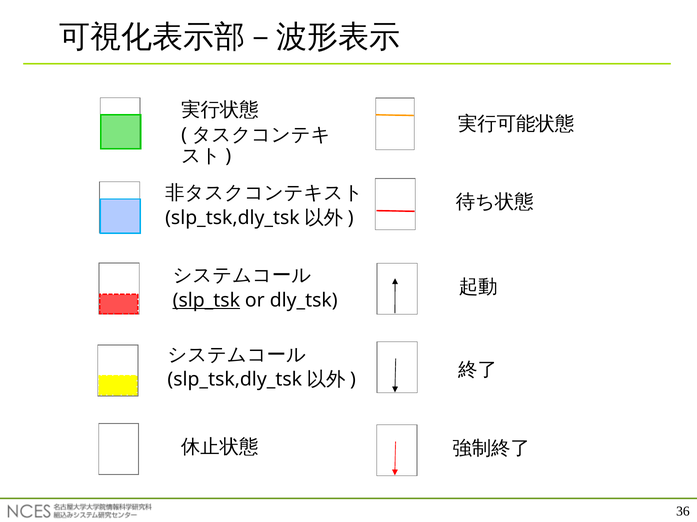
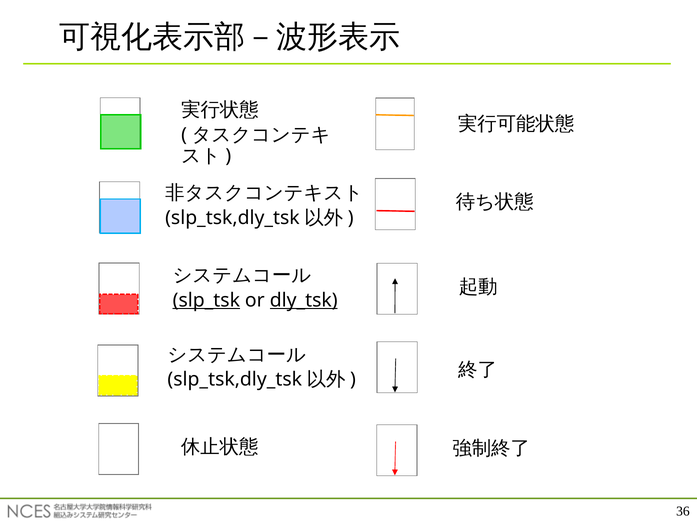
dly_tsk underline: none -> present
